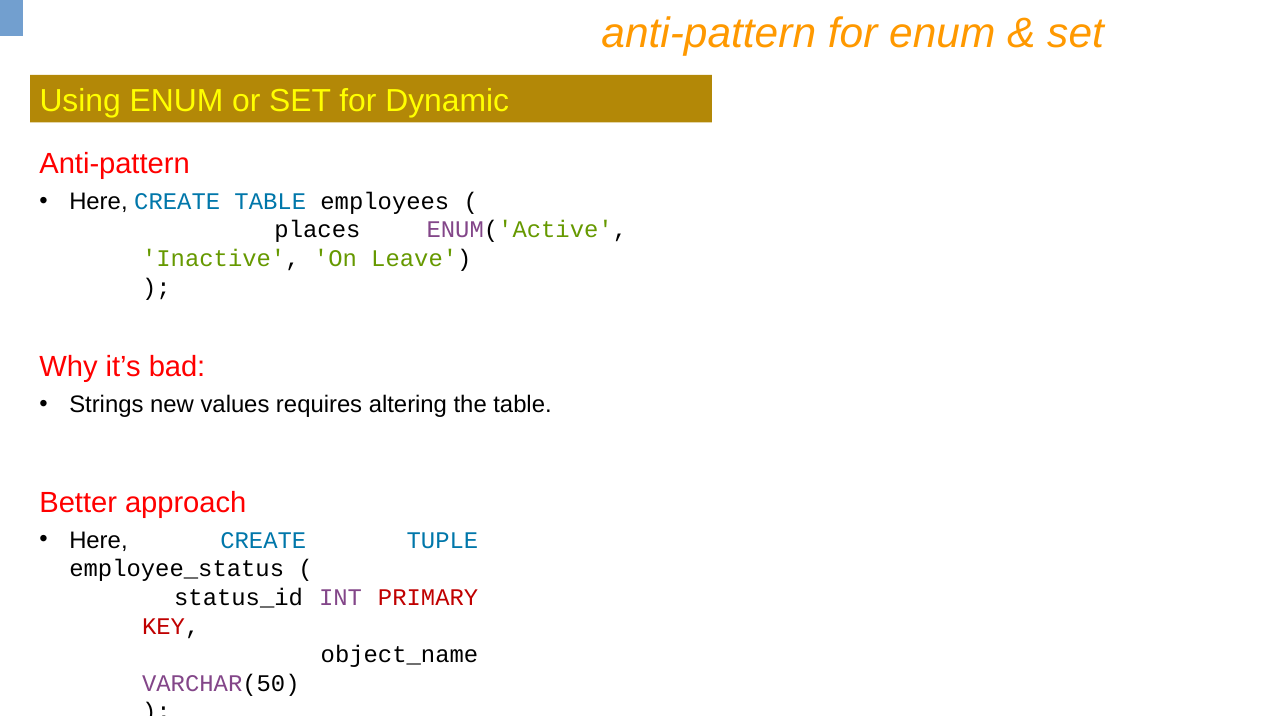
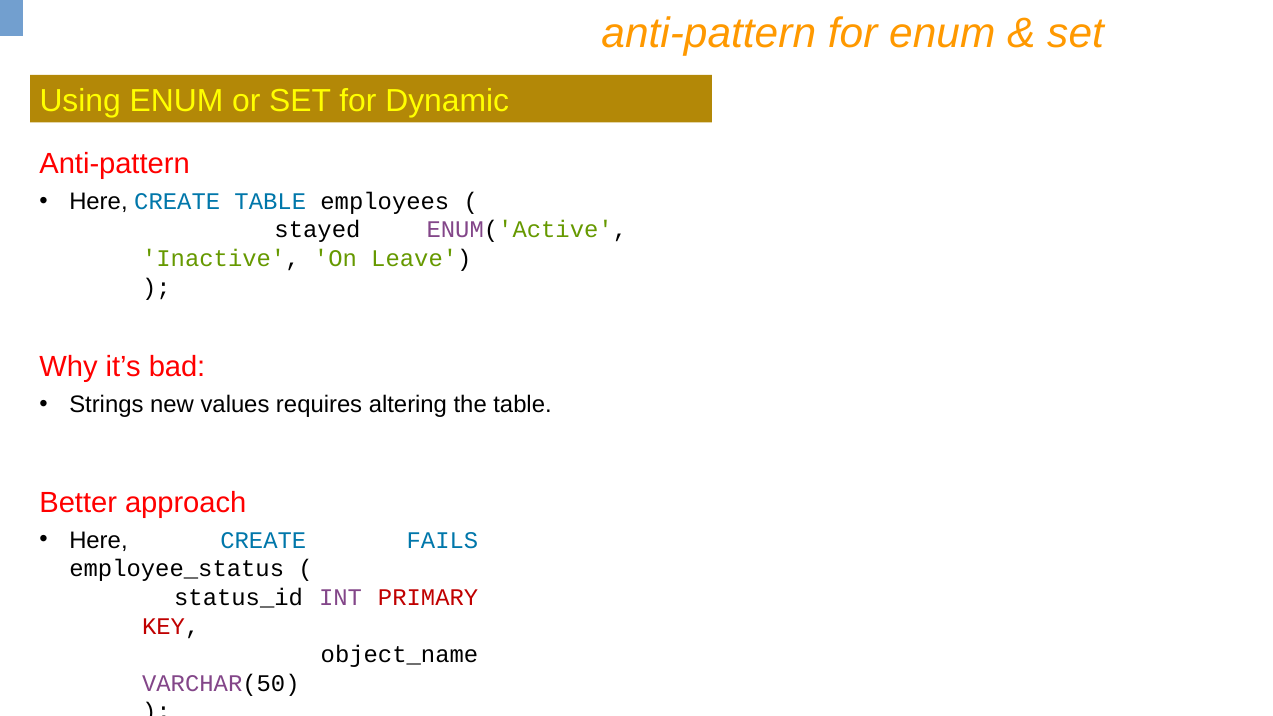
places: places -> stayed
TUPLE: TUPLE -> FAILS
